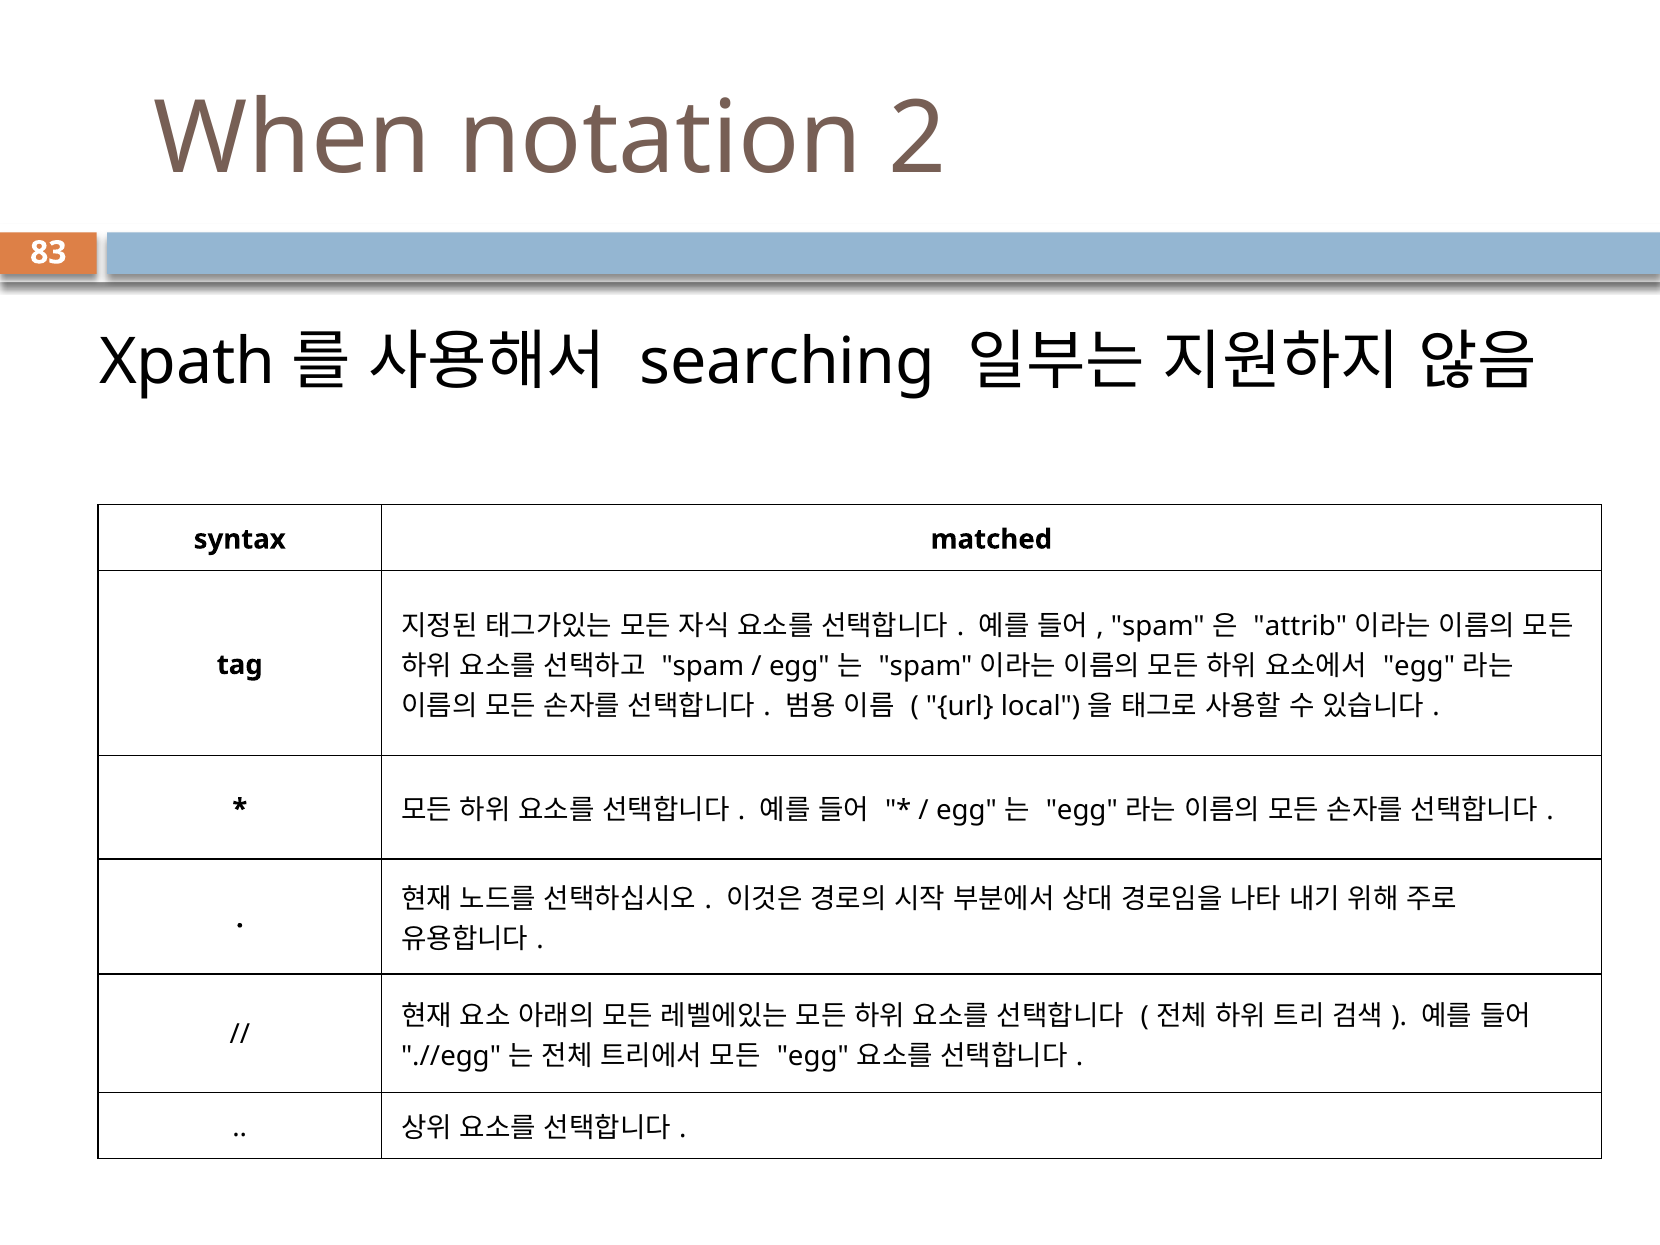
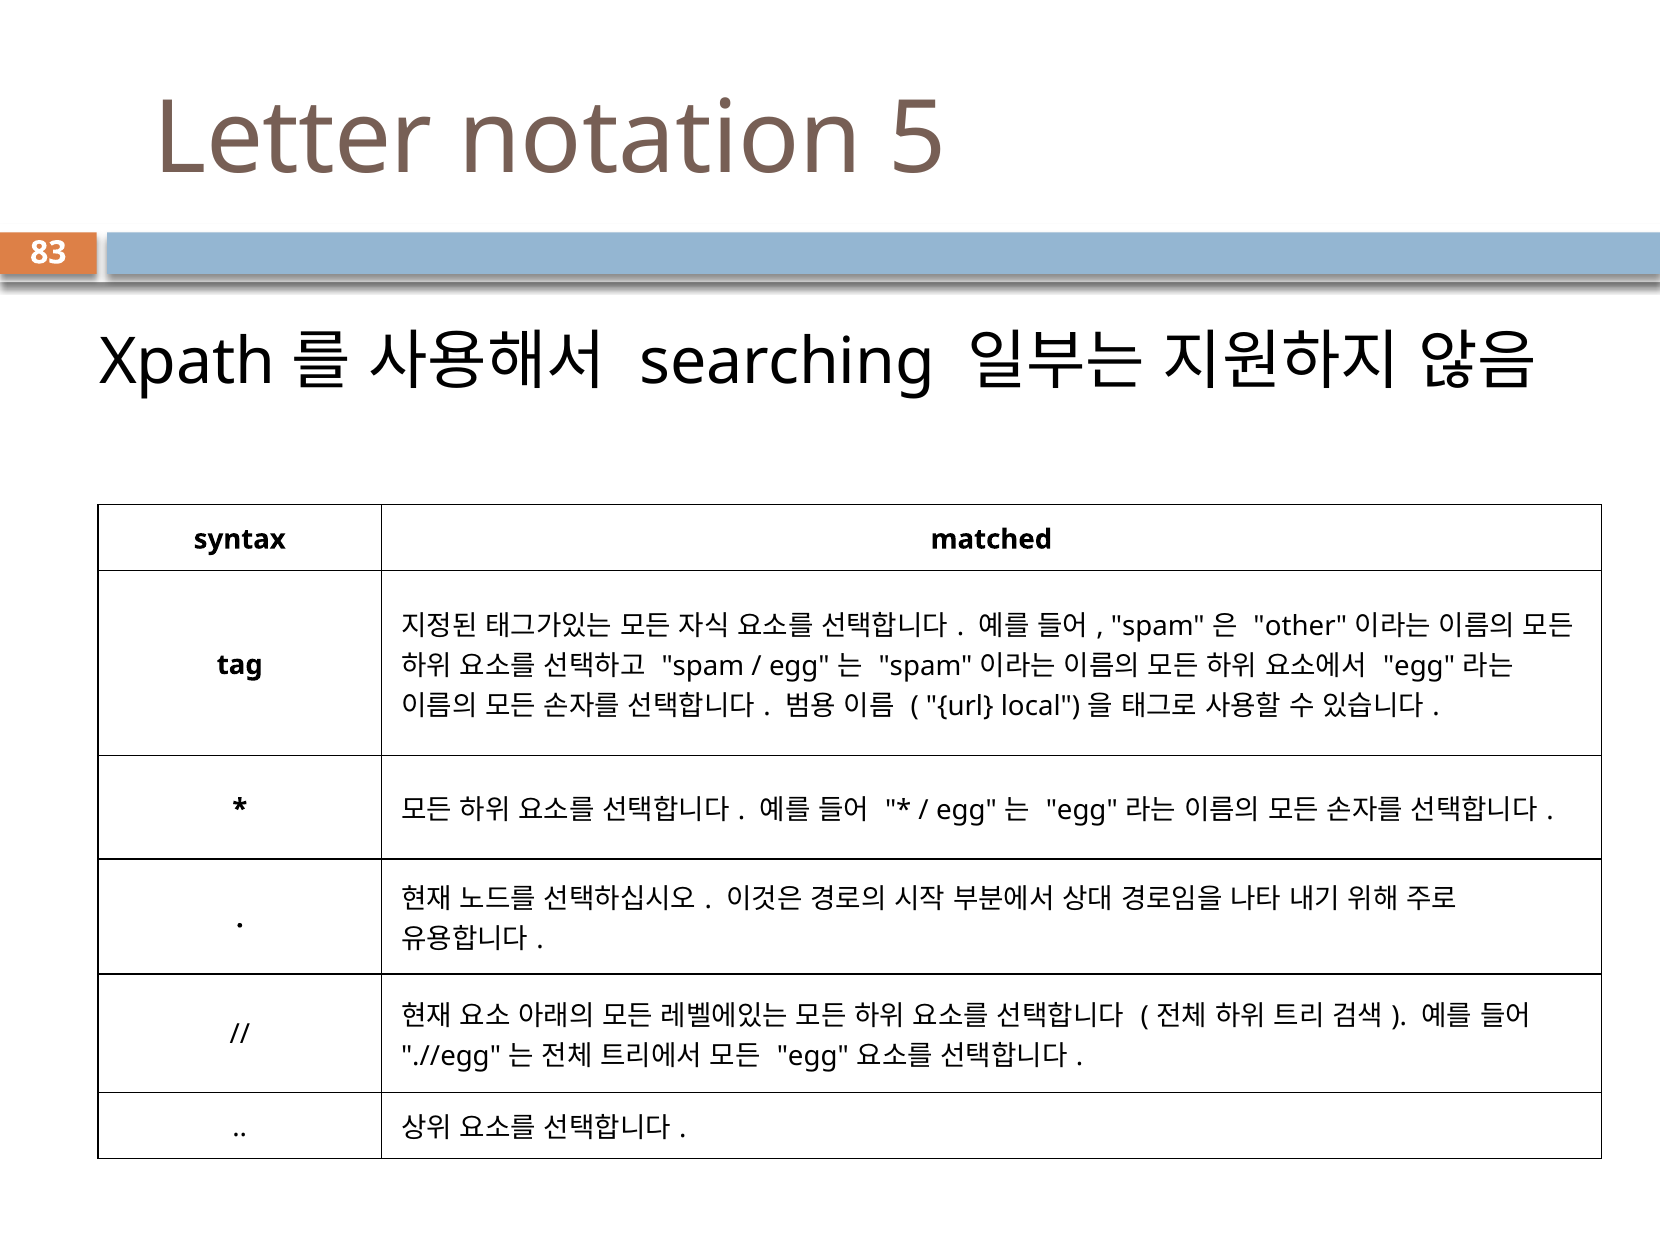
When: When -> Letter
2: 2 -> 5
attrib: attrib -> other
